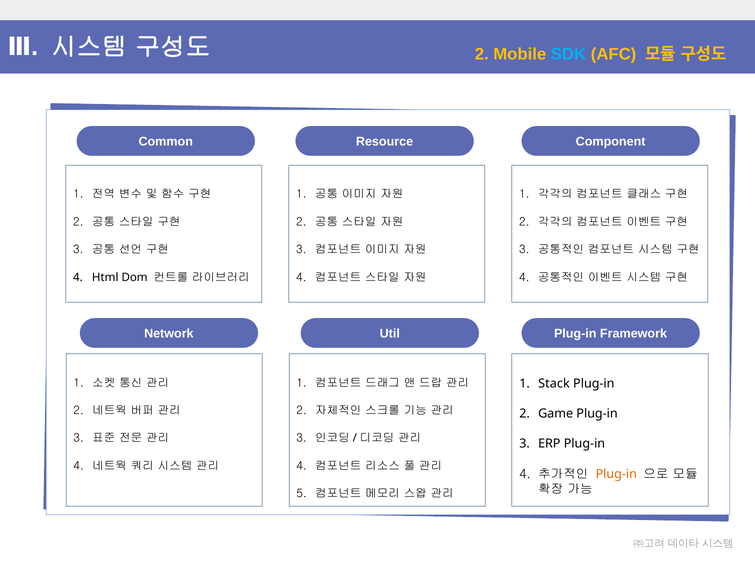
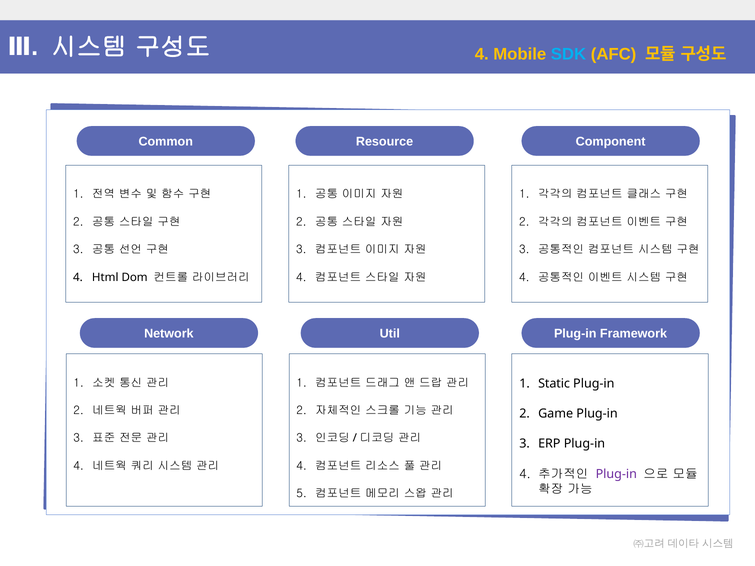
2 at (482, 54): 2 -> 4
Stack: Stack -> Static
Plug-in at (616, 474) colour: orange -> purple
